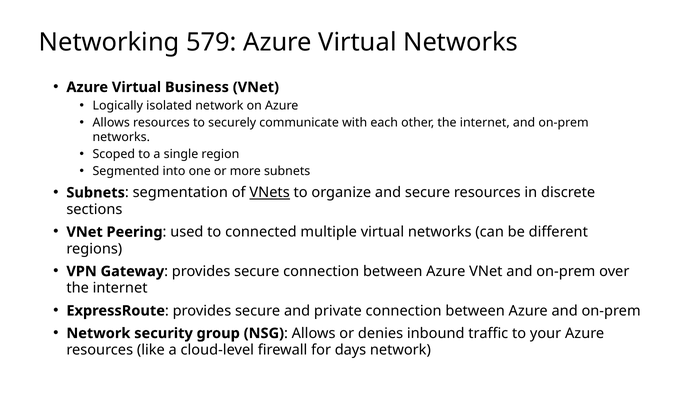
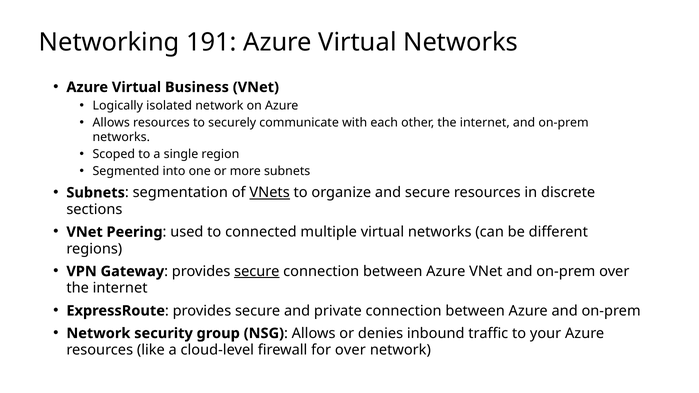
579: 579 -> 191
secure at (257, 271) underline: none -> present
for days: days -> over
